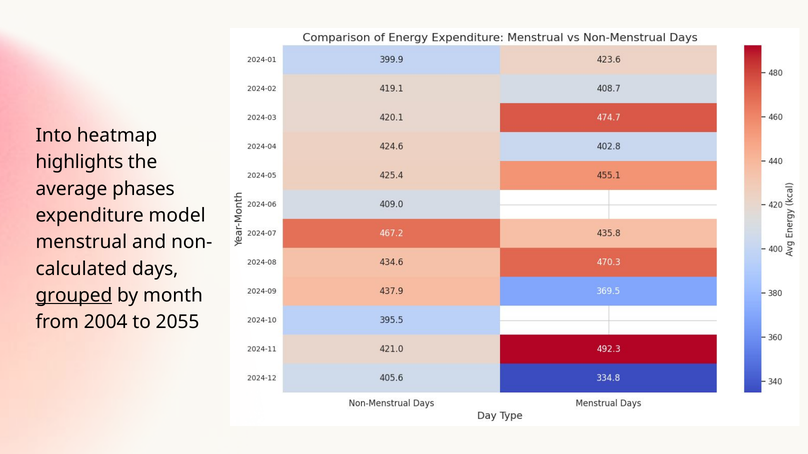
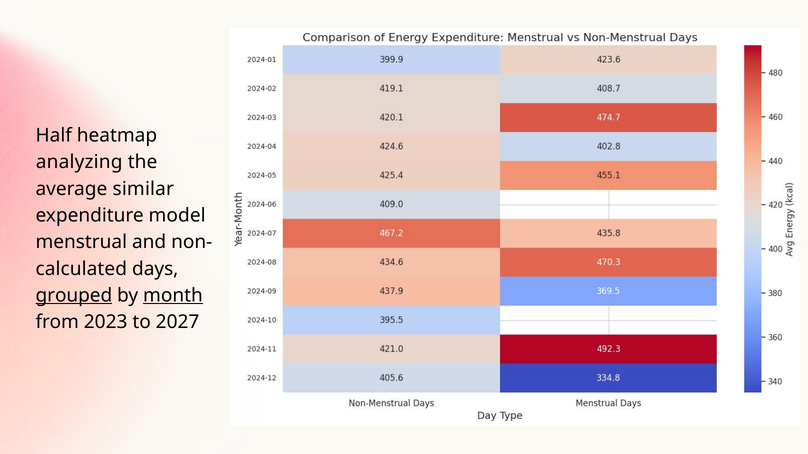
Into: Into -> Half
highlights: highlights -> analyzing
phases: phases -> similar
month underline: none -> present
2004: 2004 -> 2023
2055: 2055 -> 2027
